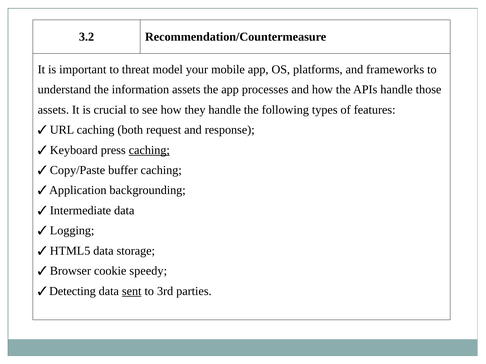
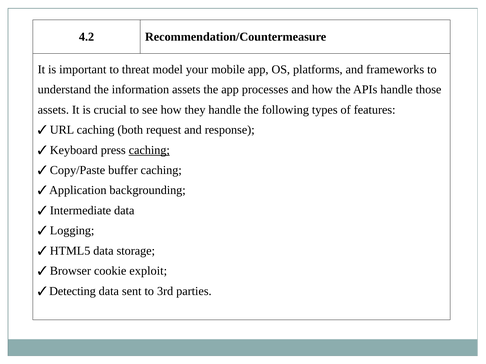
3.2: 3.2 -> 4.2
speedy: speedy -> exploit
sent underline: present -> none
